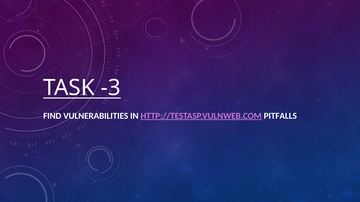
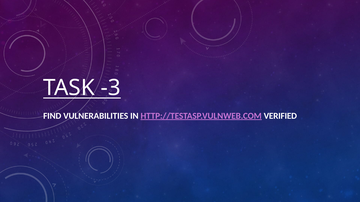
PITFALLS: PITFALLS -> VERIFIED
